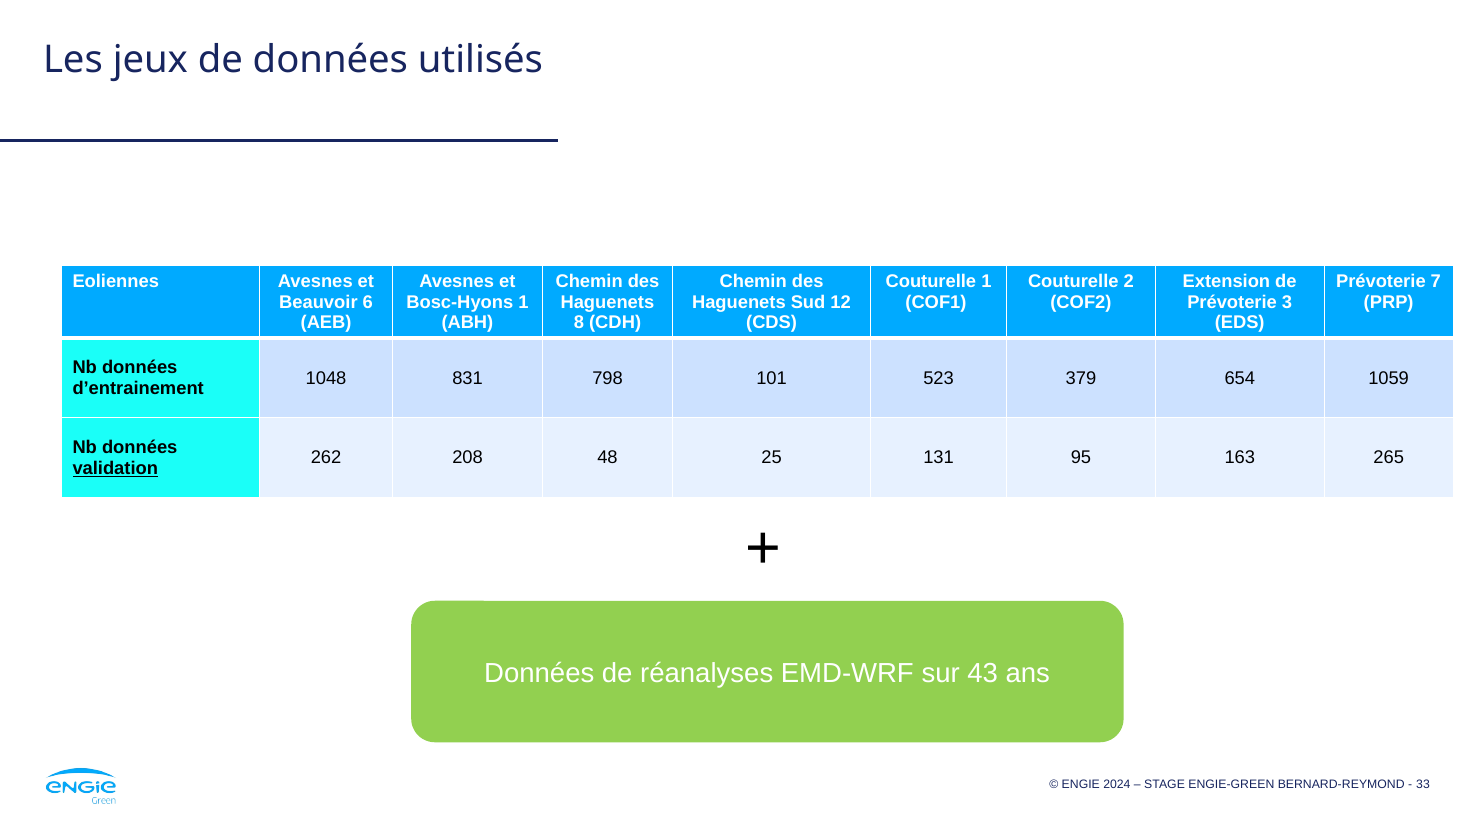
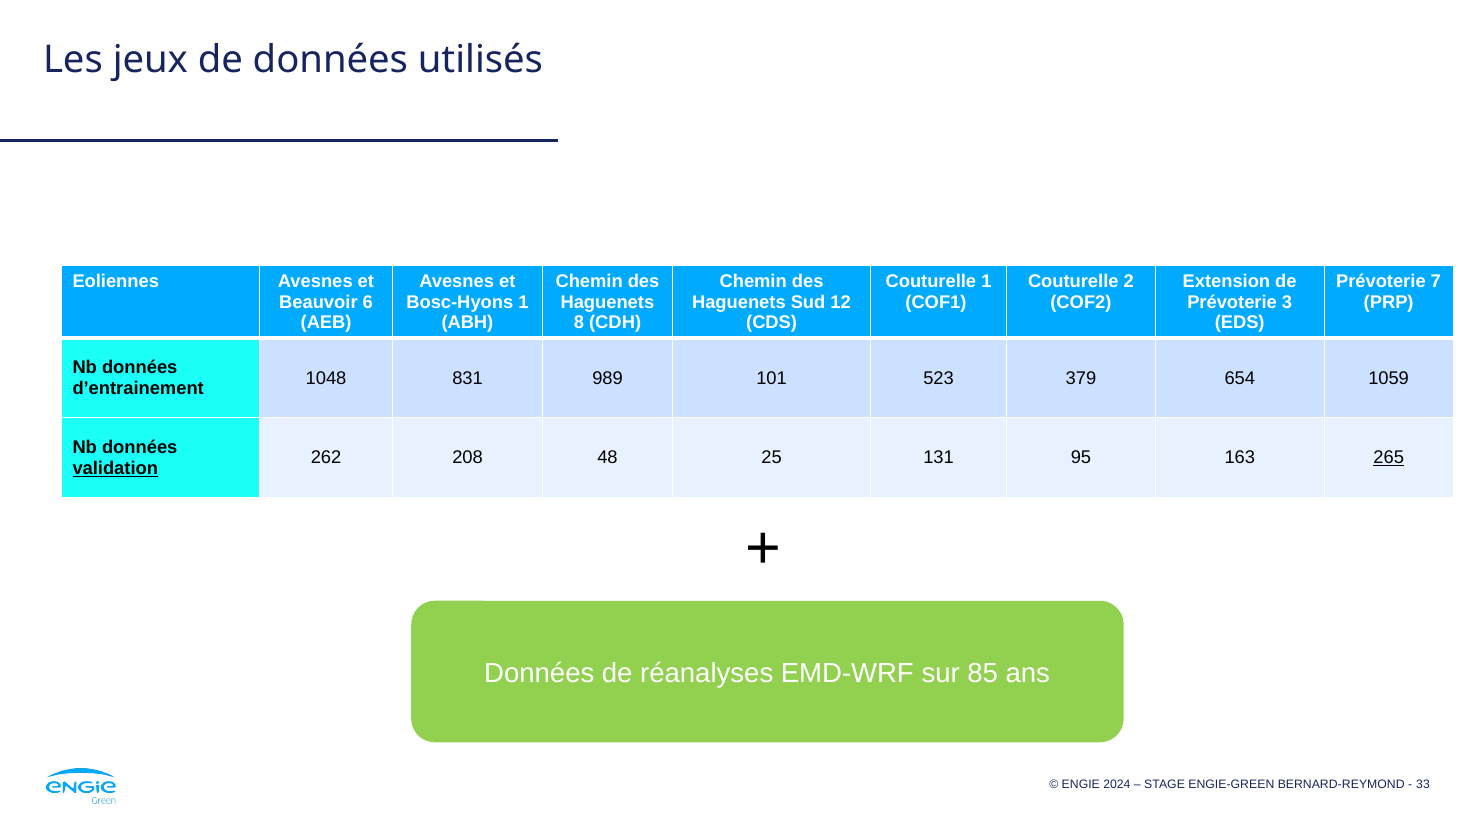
798: 798 -> 989
265 underline: none -> present
43: 43 -> 85
